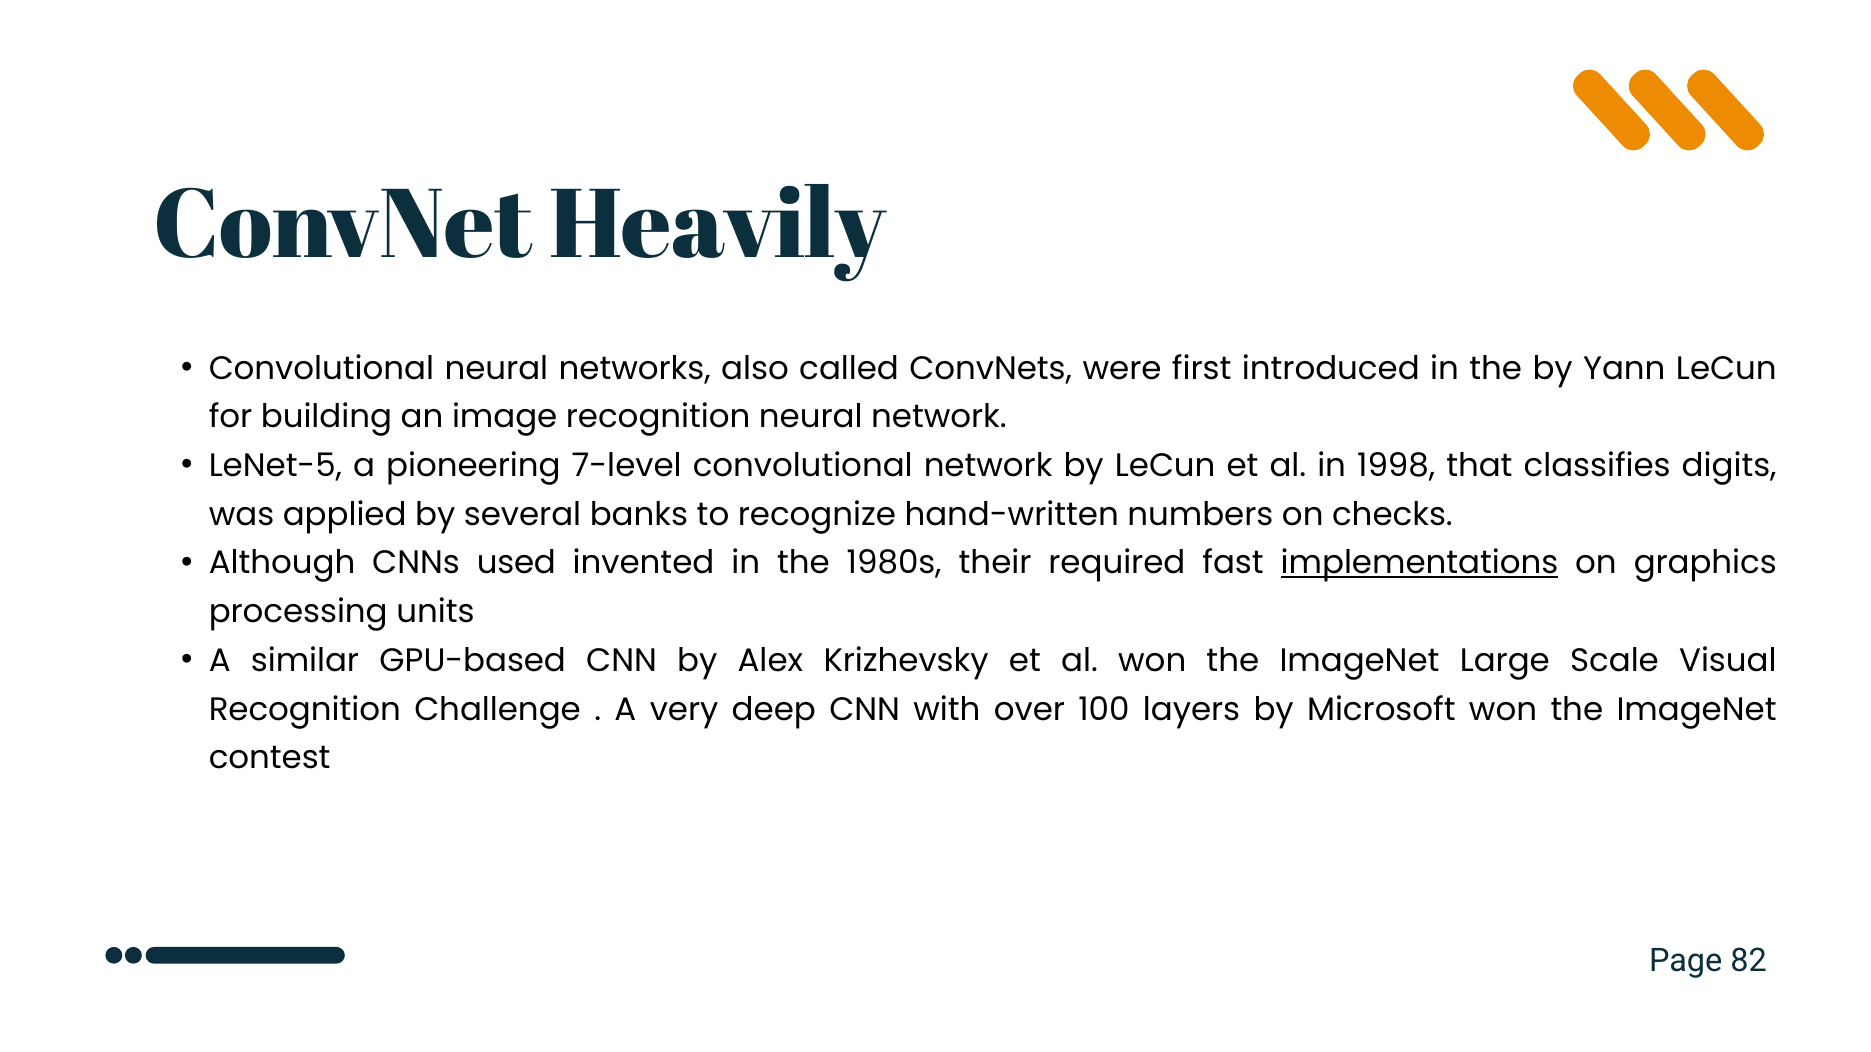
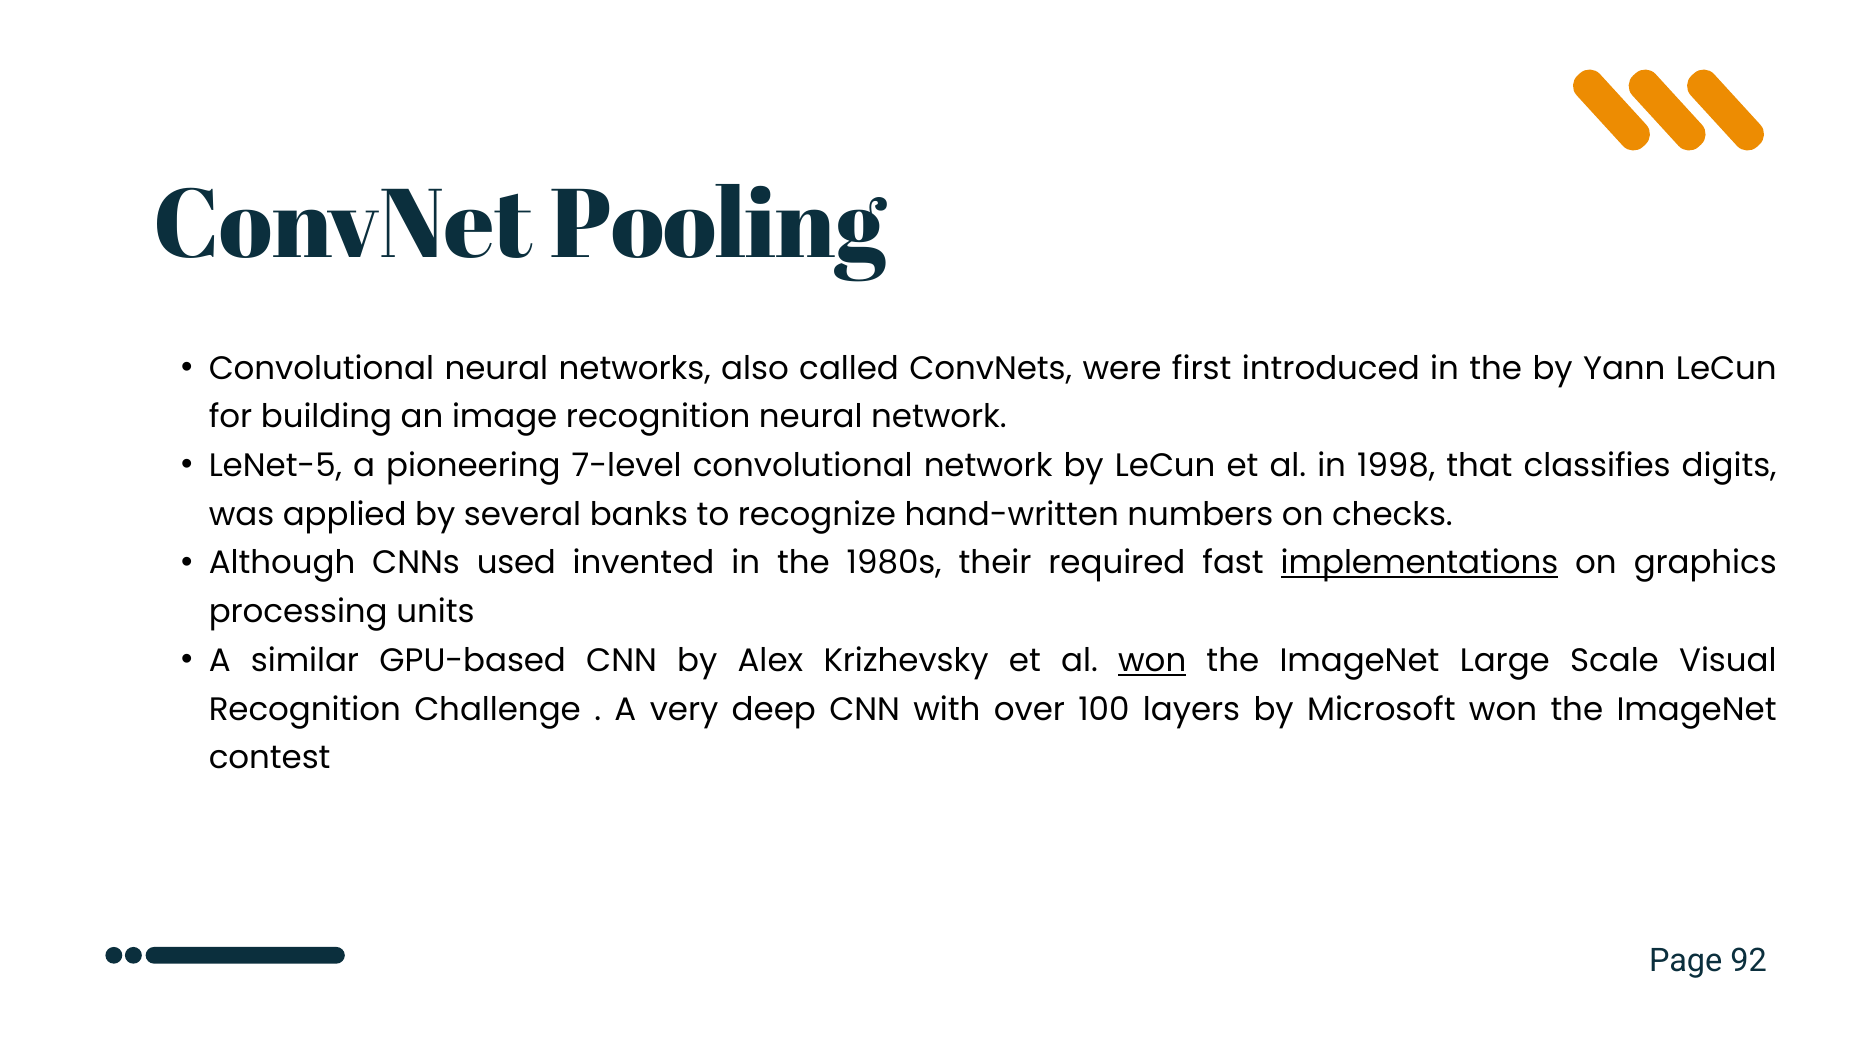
Heavily: Heavily -> Pooling
won at (1152, 661) underline: none -> present
82: 82 -> 92
